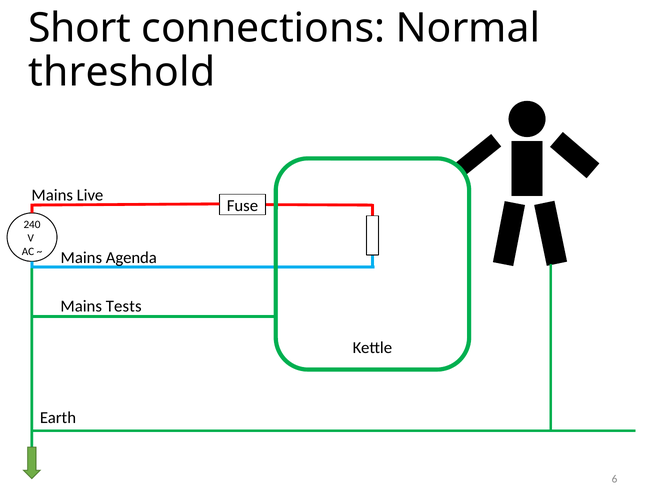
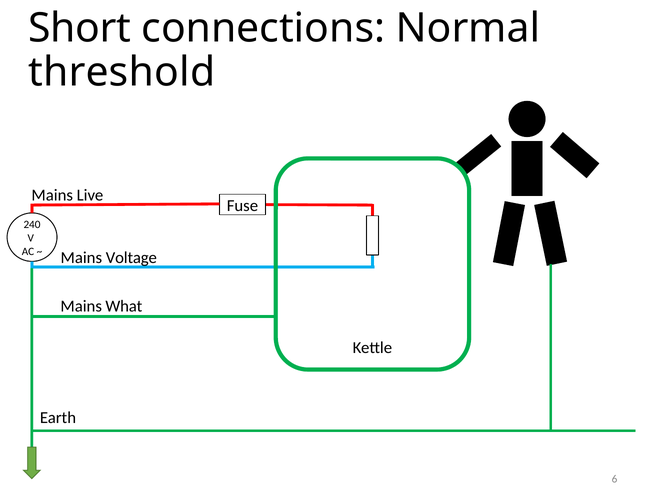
Agenda: Agenda -> Voltage
Tests: Tests -> What
